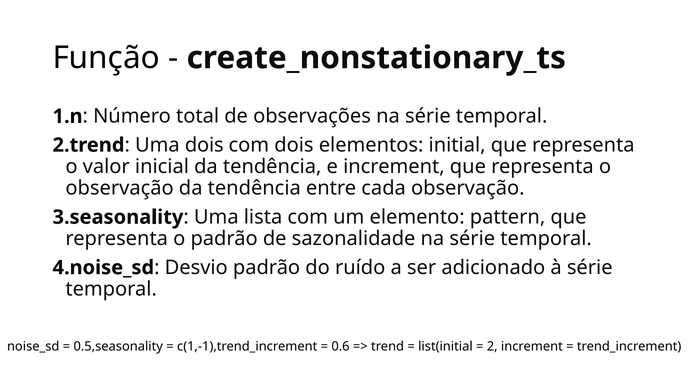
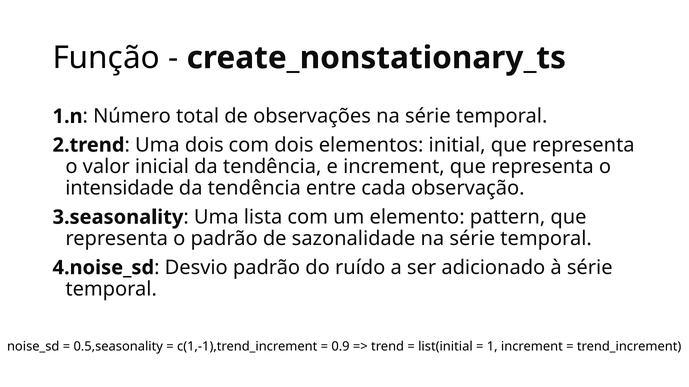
observação at (120, 189): observação -> intensidade
0.6: 0.6 -> 0.9
2: 2 -> 1
